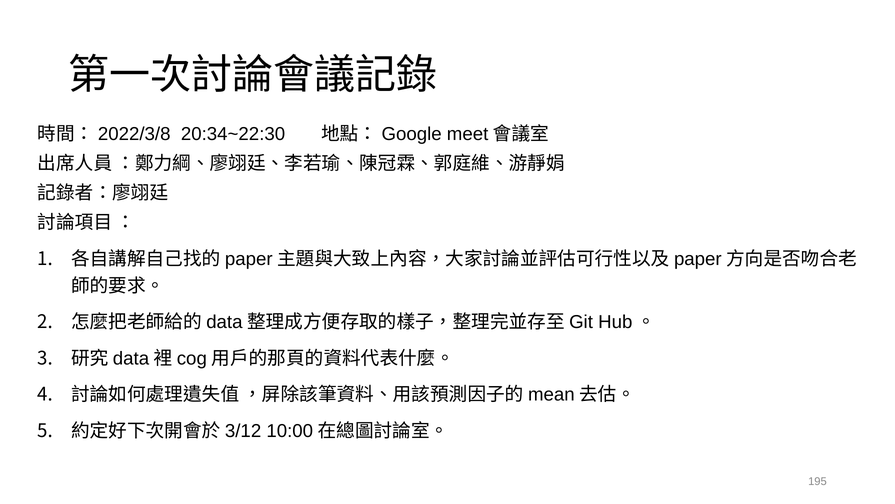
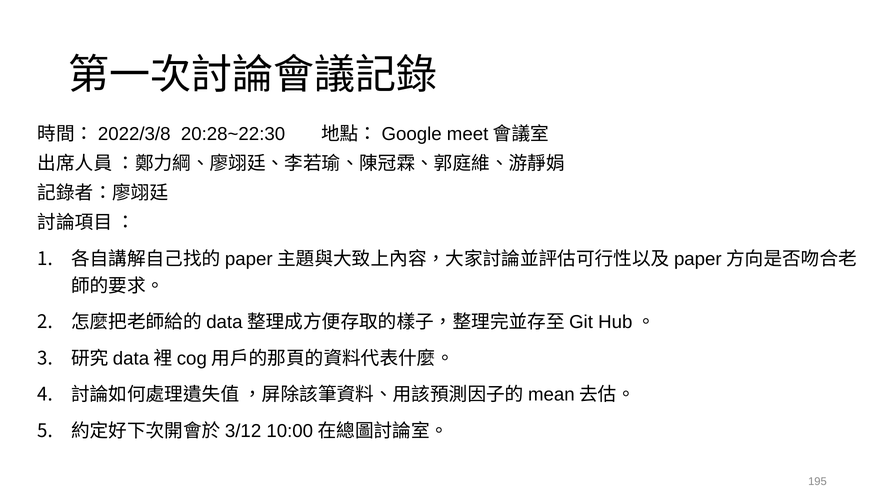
20:34~22:30: 20:34~22:30 -> 20:28~22:30
